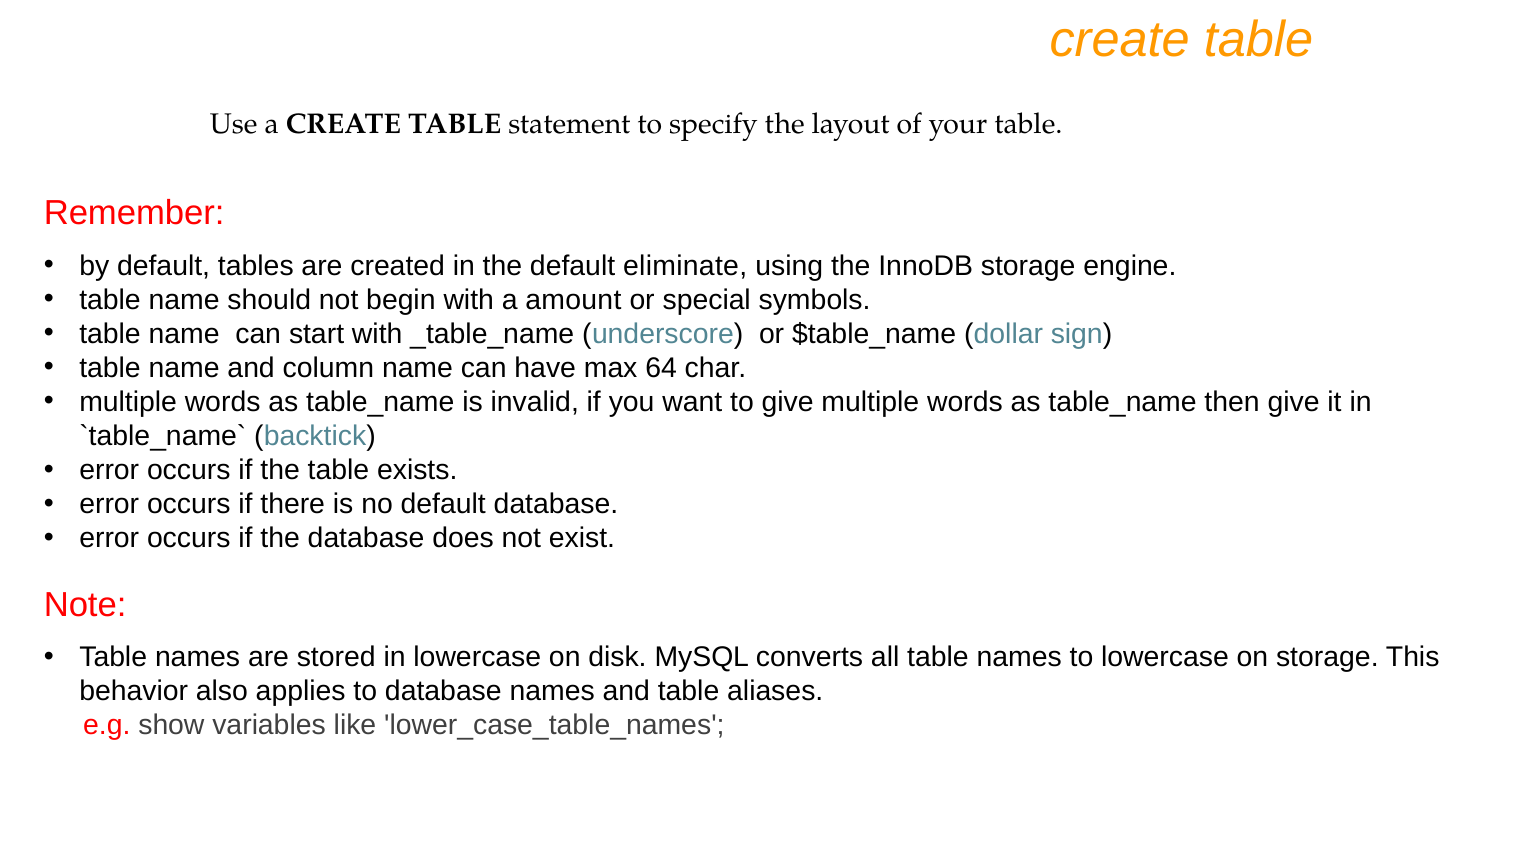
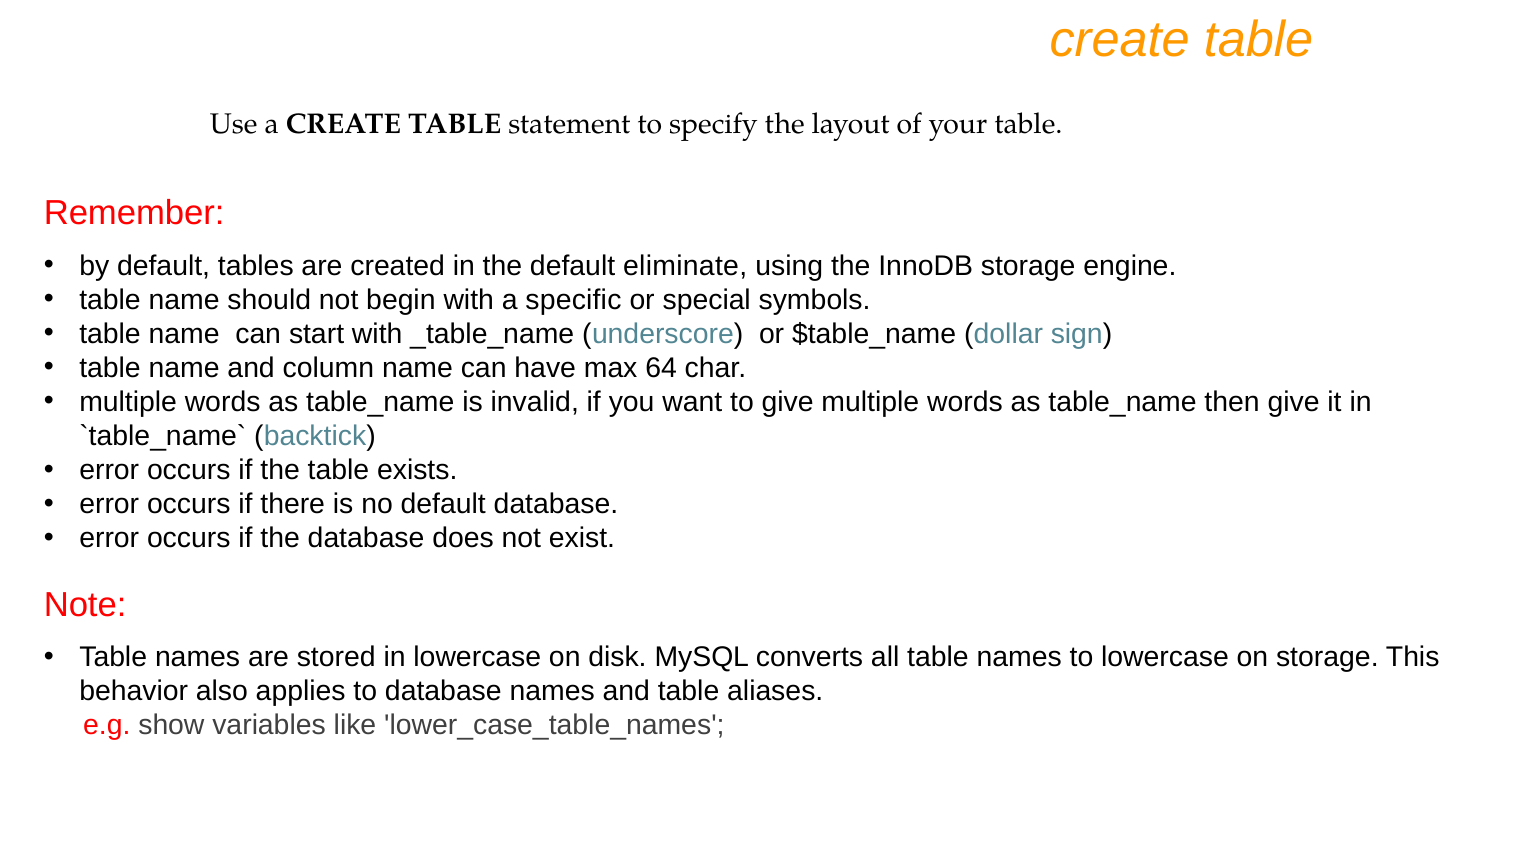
amount: amount -> specific
